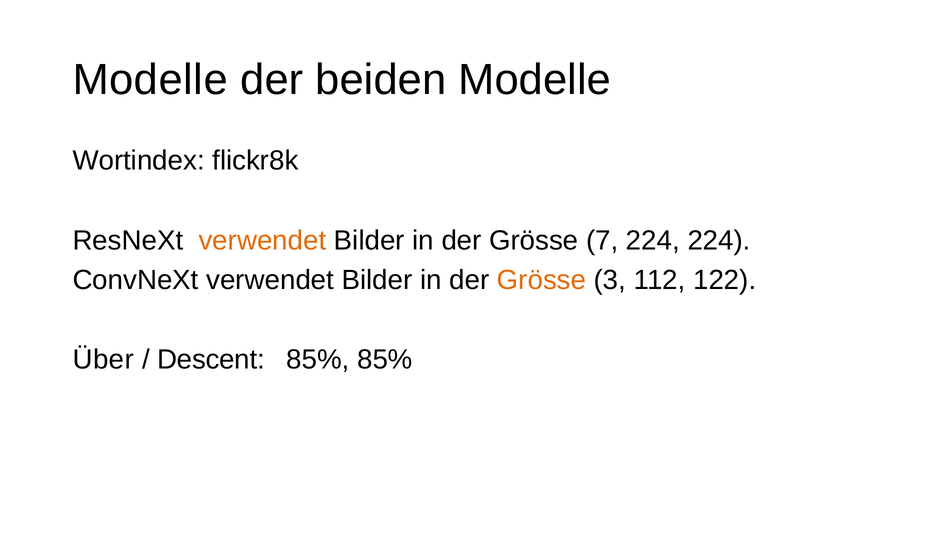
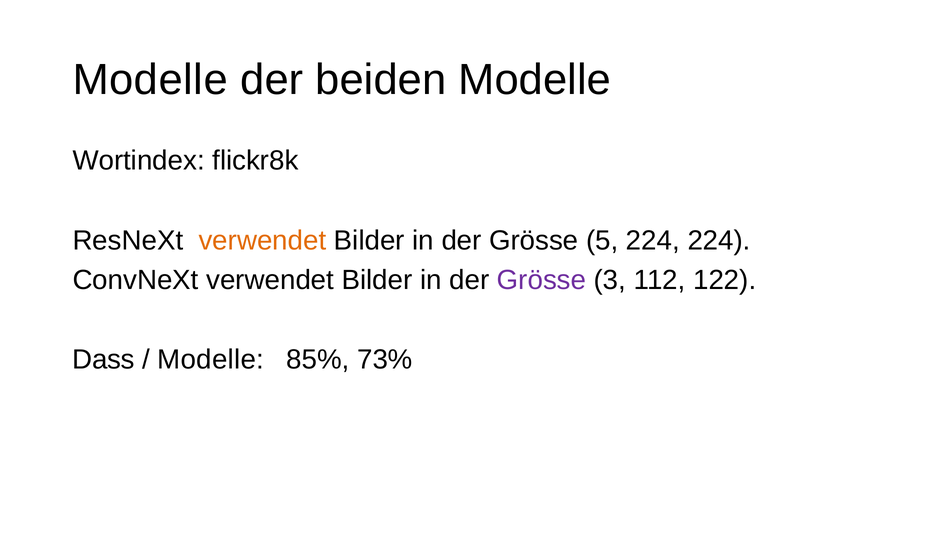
7: 7 -> 5
Grösse at (542, 280) colour: orange -> purple
Über: Über -> Dass
Descent at (211, 360): Descent -> Modelle
85% 85%: 85% -> 73%
